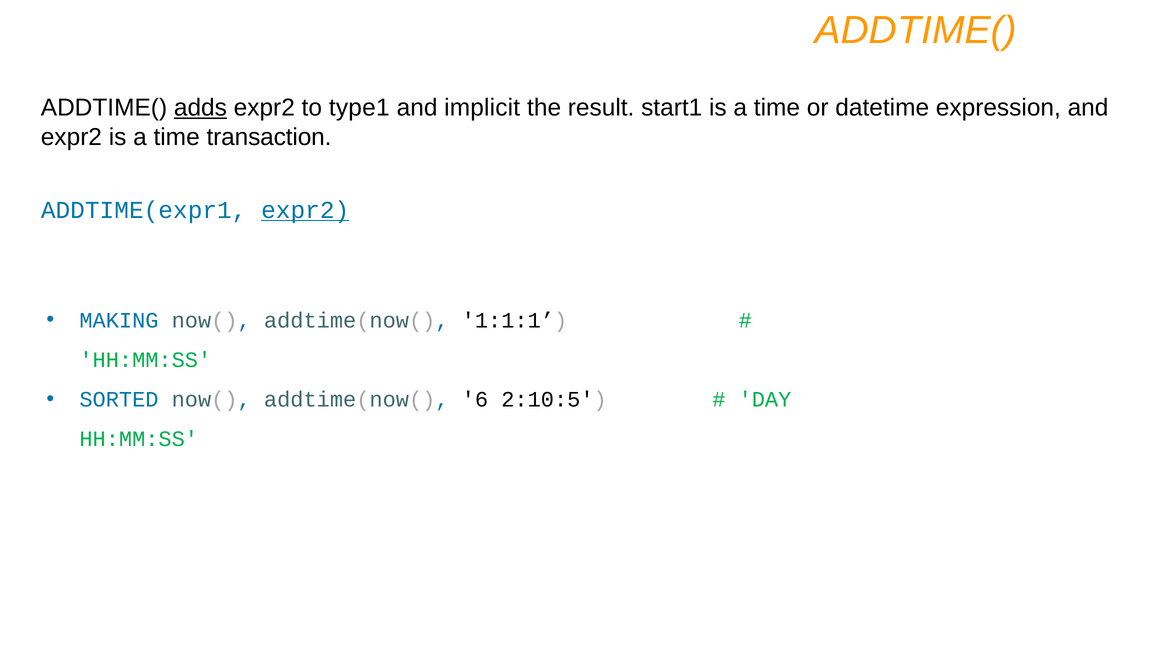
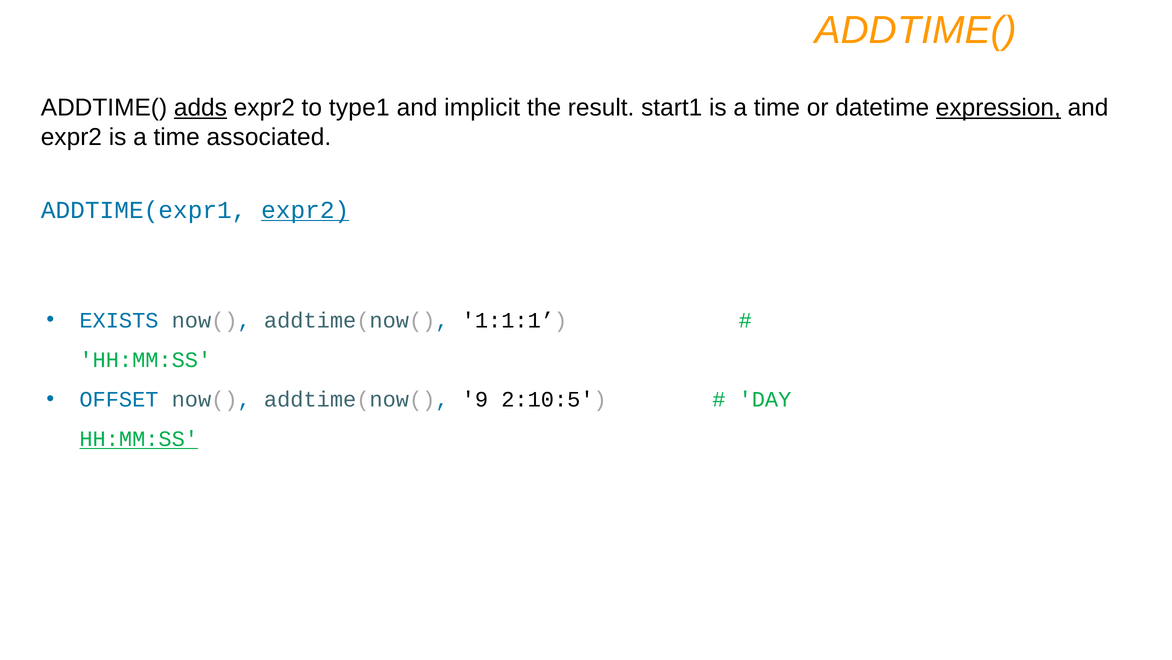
expression underline: none -> present
transaction: transaction -> associated
MAKING: MAKING -> EXISTS
SORTED: SORTED -> OFFSET
6: 6 -> 9
HH:MM:SS at (139, 439) underline: none -> present
